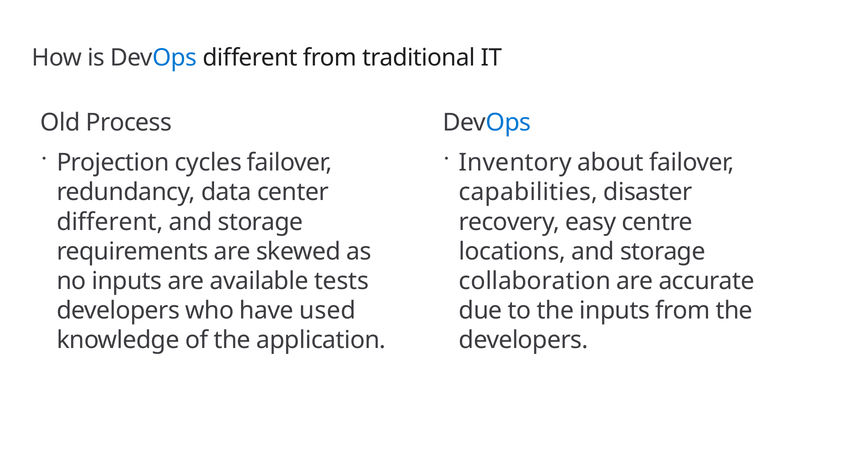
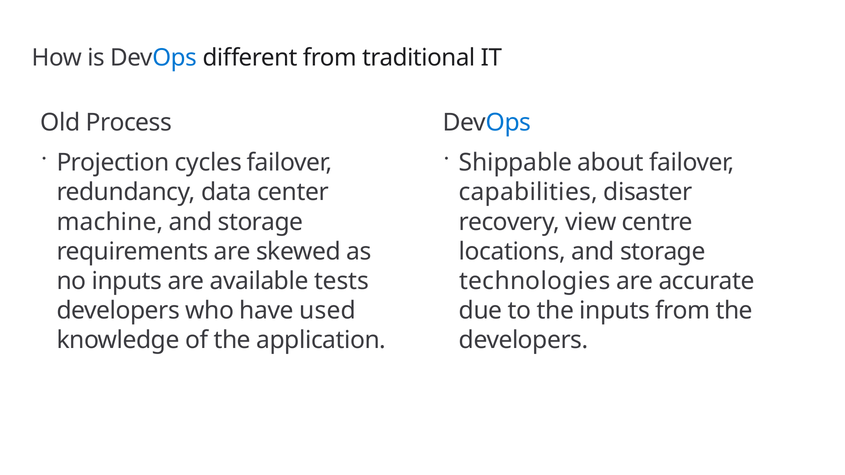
Inventory: Inventory -> Shippable
different at (110, 222): different -> machine
easy: easy -> view
collaboration: collaboration -> technologies
